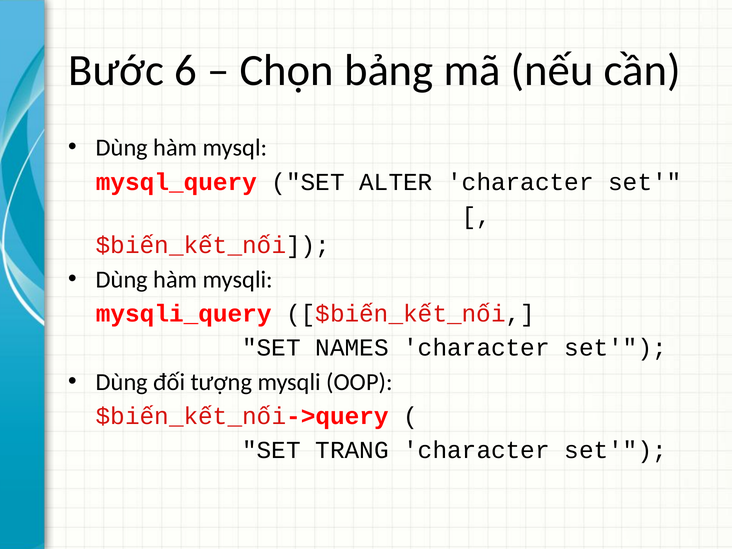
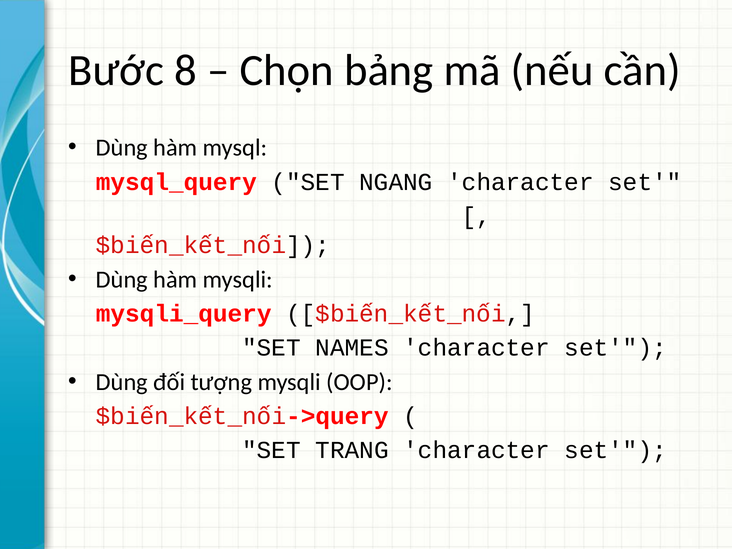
6: 6 -> 8
ALTER: ALTER -> NGANG
